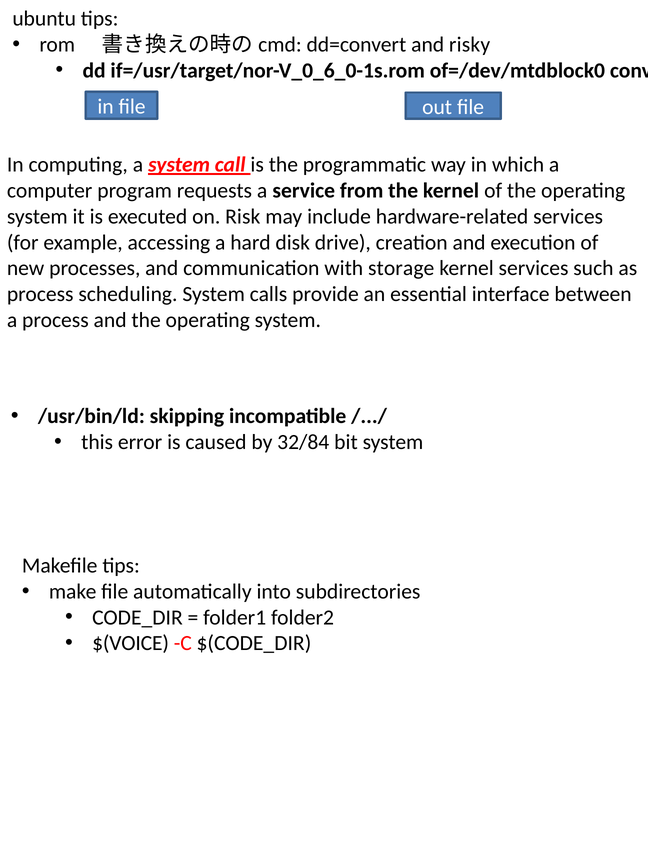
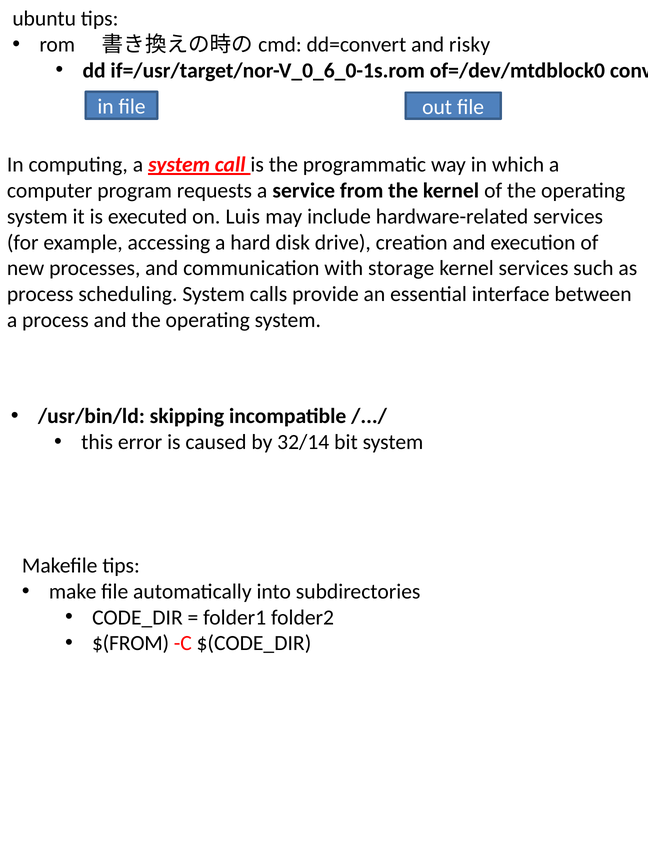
Risk: Risk -> Luis
32/84: 32/84 -> 32/14
$(VOICE: $(VOICE -> $(FROM
